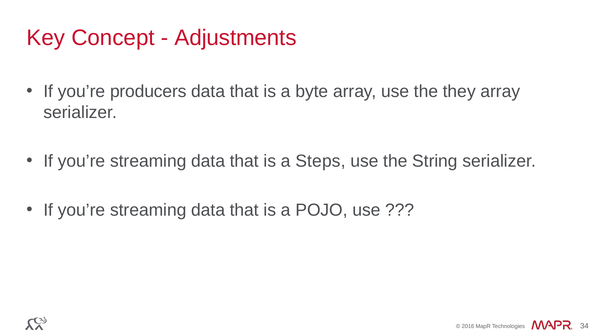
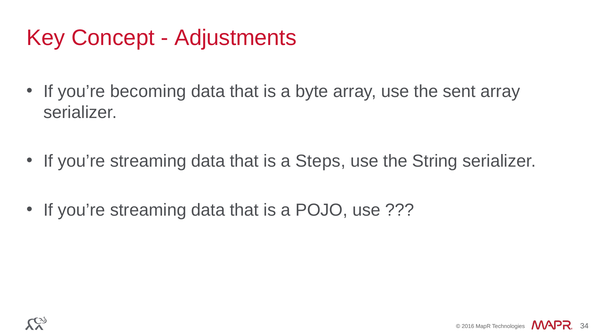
producers: producers -> becoming
they: they -> sent
